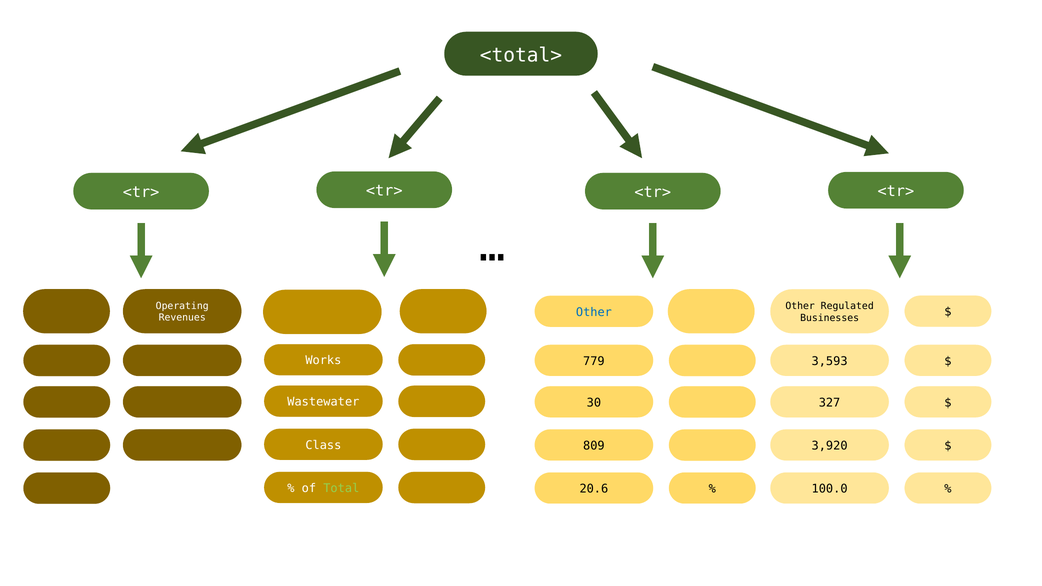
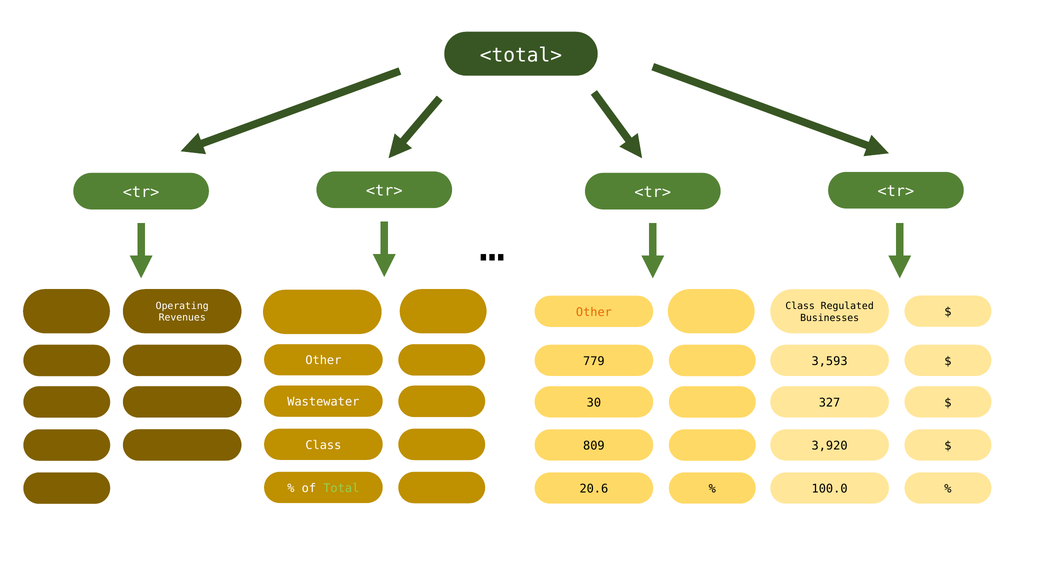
Other at (800, 306): Other -> Class
Other at (594, 312) colour: blue -> orange
Works at (323, 361): Works -> Other
